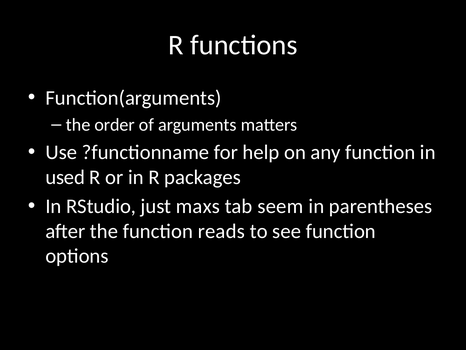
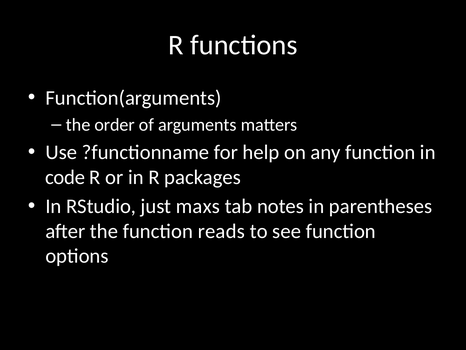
used: used -> code
seem: seem -> notes
